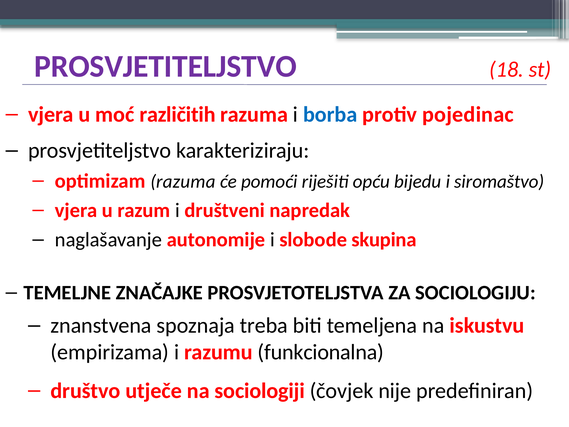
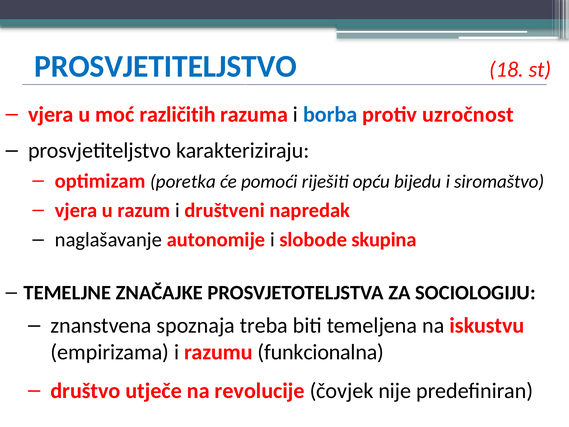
PROSVJETITELJSTVO at (165, 66) colour: purple -> blue
pojedinac: pojedinac -> uzročnost
optimizam razuma: razuma -> poretka
sociologiji: sociologiji -> revolucije
